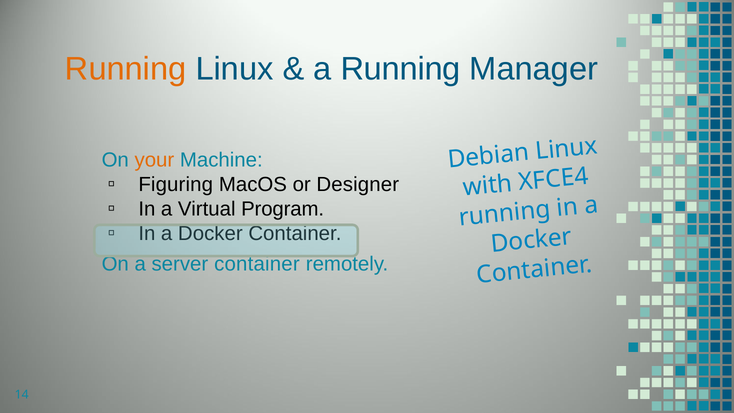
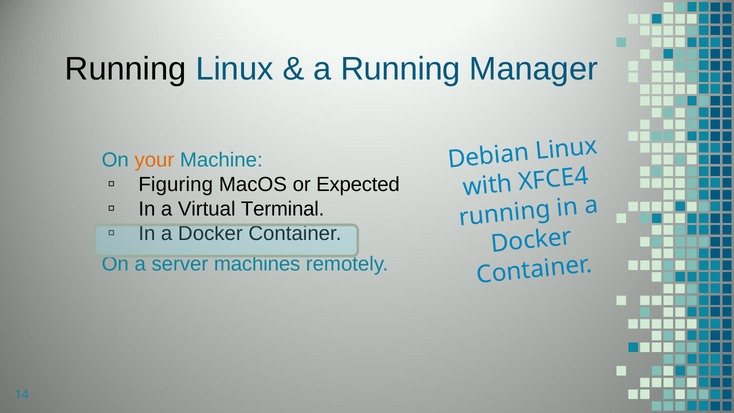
Running at (126, 69) colour: orange -> black
Designer: Designer -> Expected
Program: Program -> Terminal
server container: container -> machines
